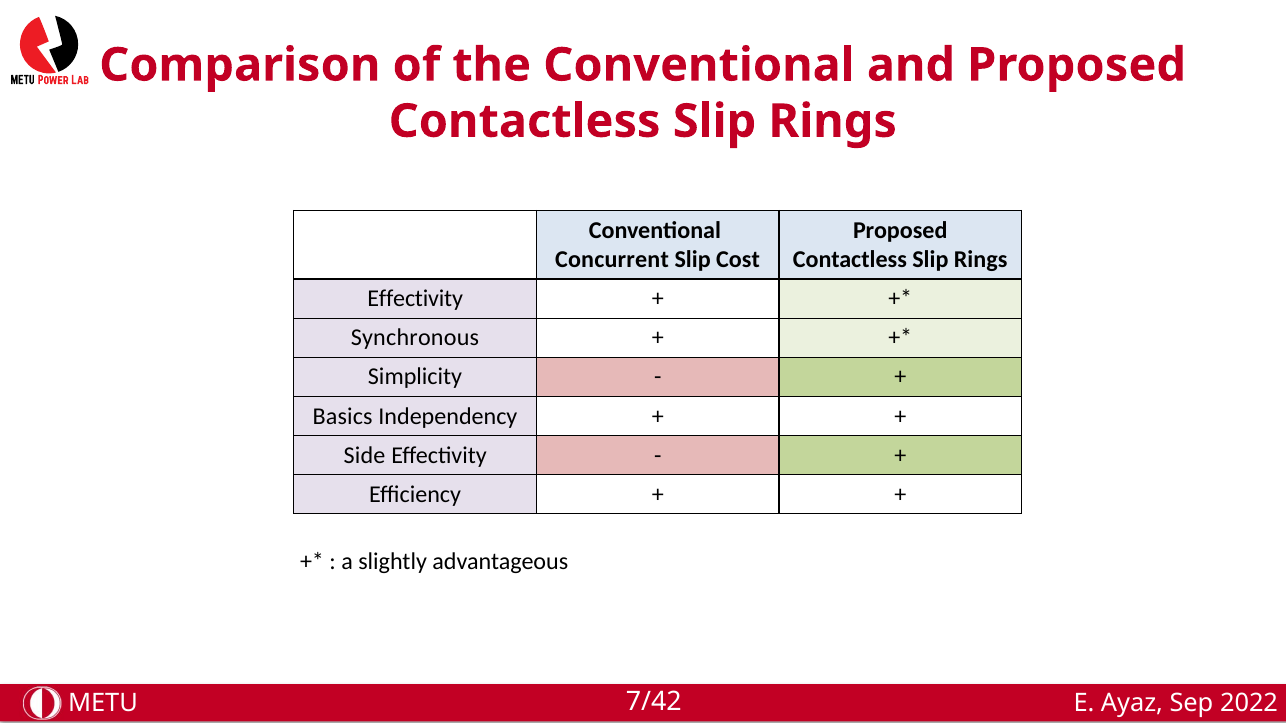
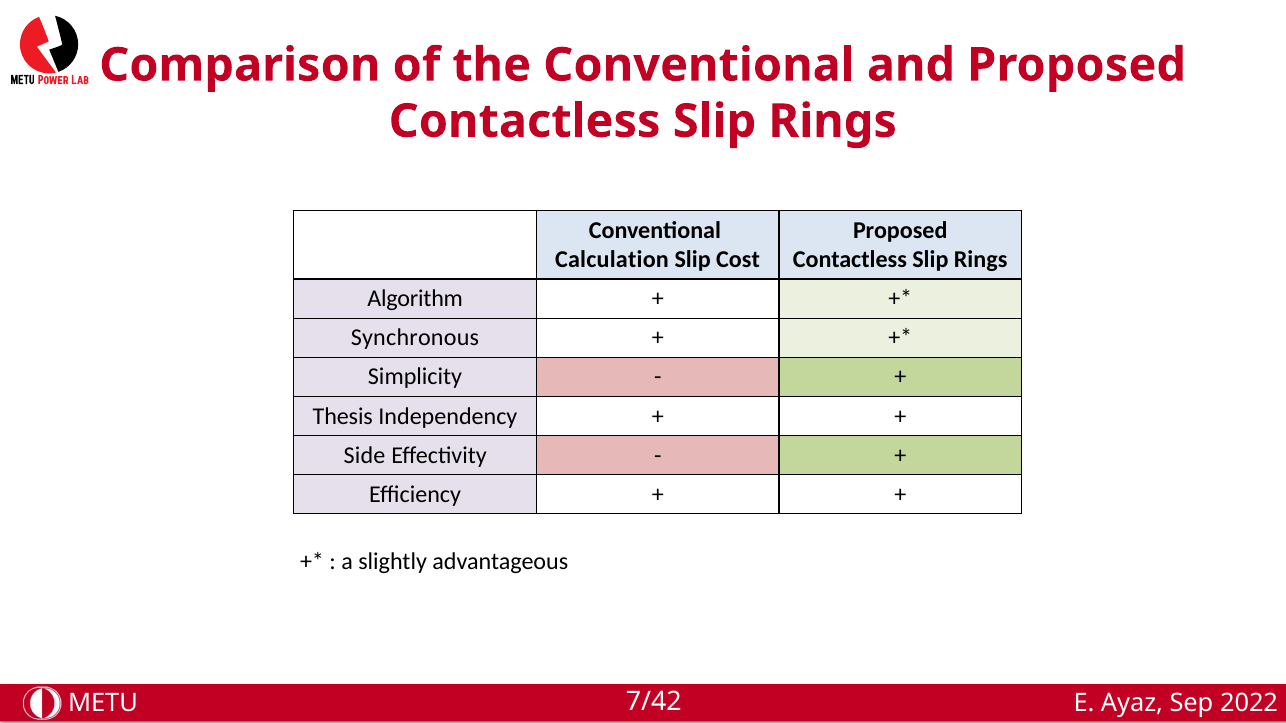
Concurrent: Concurrent -> Calculation
Effectivity at (415, 299): Effectivity -> Algorithm
Basics: Basics -> Thesis
